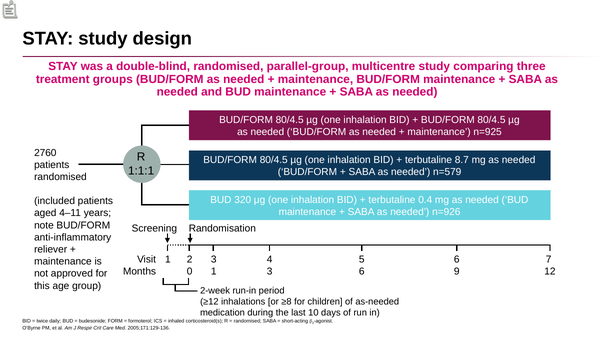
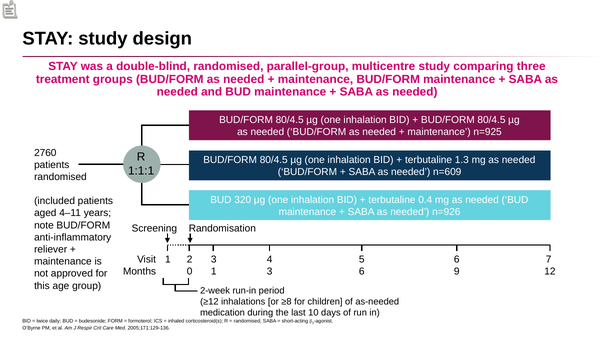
8.7: 8.7 -> 1.3
n=579: n=579 -> n=609
